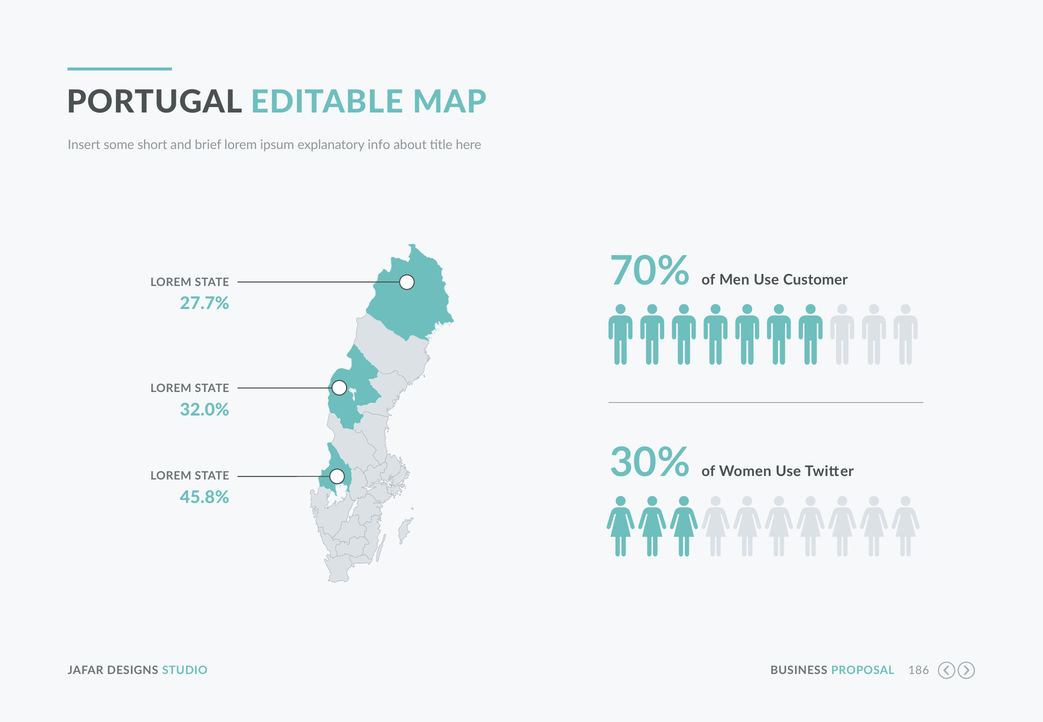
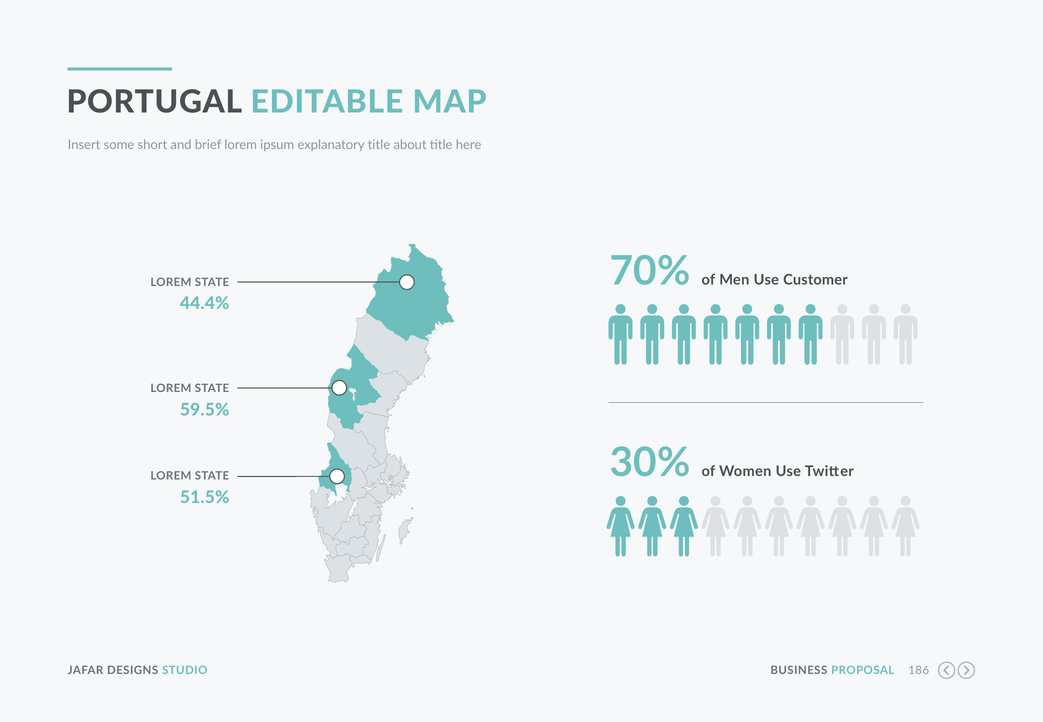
explanatory info: info -> title
27.7%: 27.7% -> 44.4%
32.0%: 32.0% -> 59.5%
45.8%: 45.8% -> 51.5%
